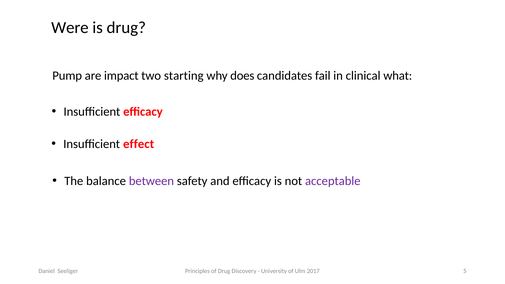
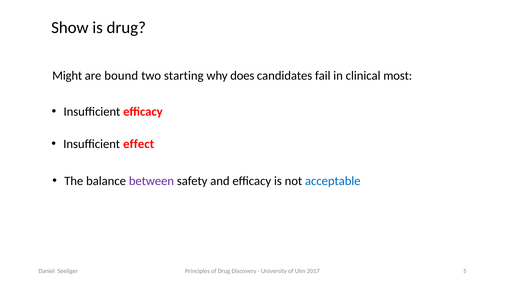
Were: Were -> Show
Pump: Pump -> Might
impact: impact -> bound
what: what -> most
acceptable colour: purple -> blue
